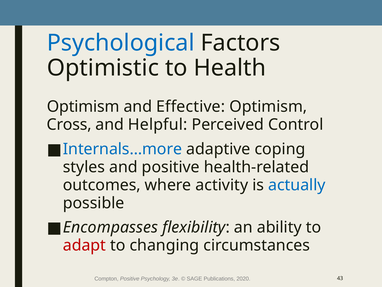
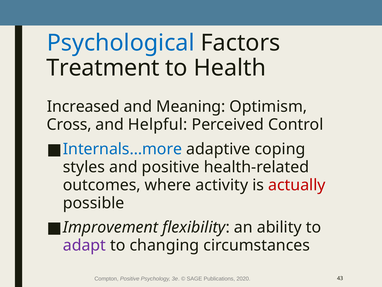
Optimistic: Optimistic -> Treatment
Optimism at (83, 107): Optimism -> Increased
Effective: Effective -> Meaning
actually colour: blue -> red
Encompasses: Encompasses -> Improvement
adapt colour: red -> purple
